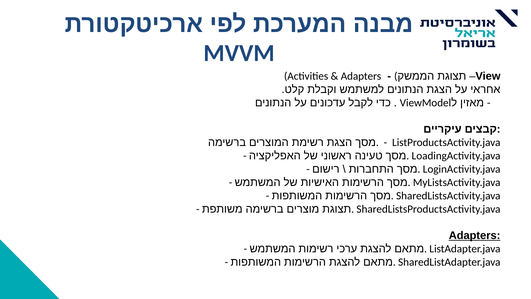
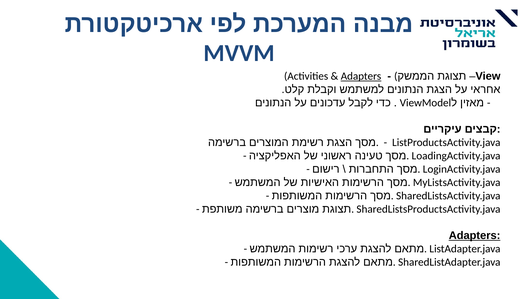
Adapters at (361, 76) underline: none -> present
